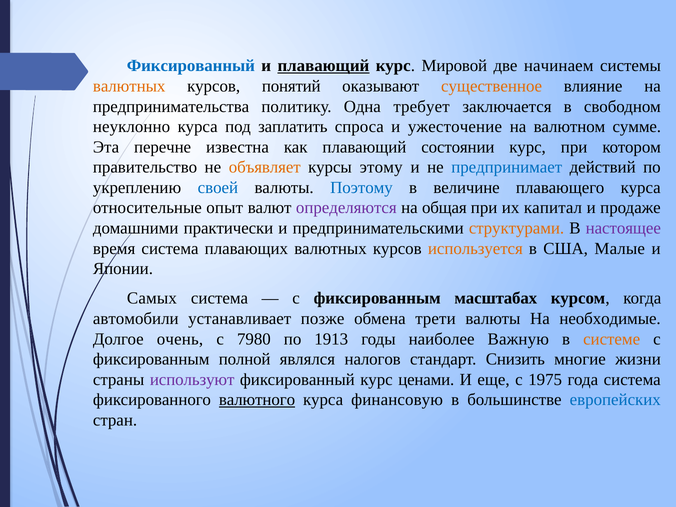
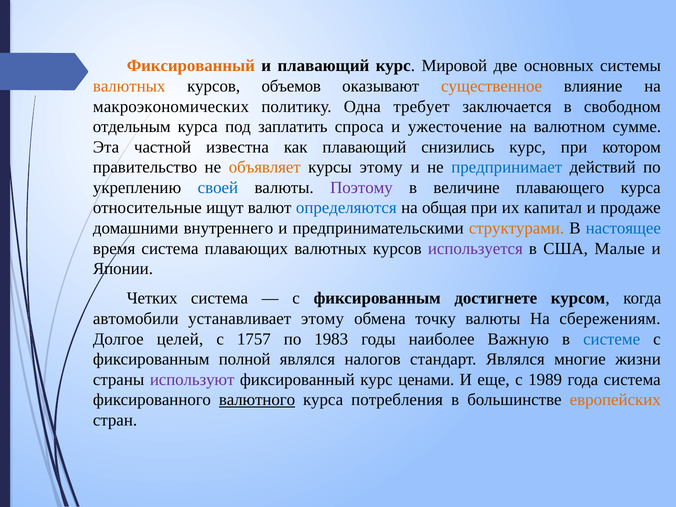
Фиксированный at (191, 66) colour: blue -> orange
плавающий at (323, 66) underline: present -> none
начинаем: начинаем -> основных
понятий: понятий -> объемов
предпринимательства: предпринимательства -> макроэкономических
неуклонно: неуклонно -> отдельным
перечне: перечне -> частной
состоянии: состоянии -> снизились
Поэтому colour: blue -> purple
опыт: опыт -> ищут
определяются colour: purple -> blue
практически: практически -> внутреннего
настоящее colour: purple -> blue
используется colour: orange -> purple
Самых: Самых -> Четких
масштабах: масштабах -> достигнете
устанавливает позже: позже -> этому
трети: трети -> точку
необходимые: необходимые -> сбережениям
очень: очень -> целей
7980: 7980 -> 1757
1913: 1913 -> 1983
системе colour: orange -> blue
стандарт Снизить: Снизить -> Являлся
1975: 1975 -> 1989
финансовую: финансовую -> потребления
европейских colour: blue -> orange
